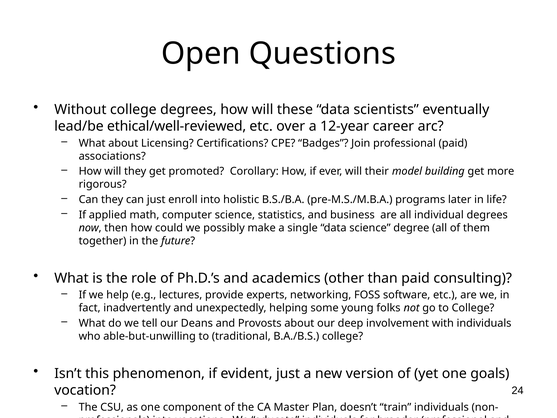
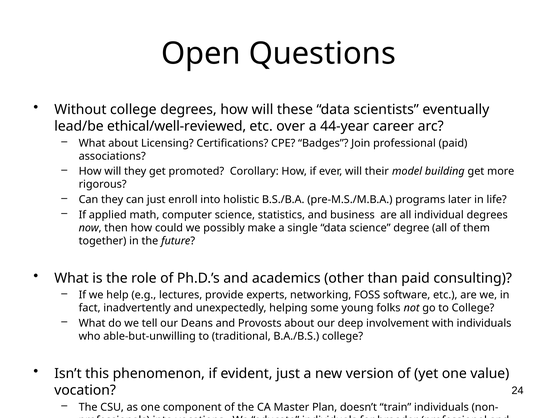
12-year: 12-year -> 44-year
goals: goals -> value
